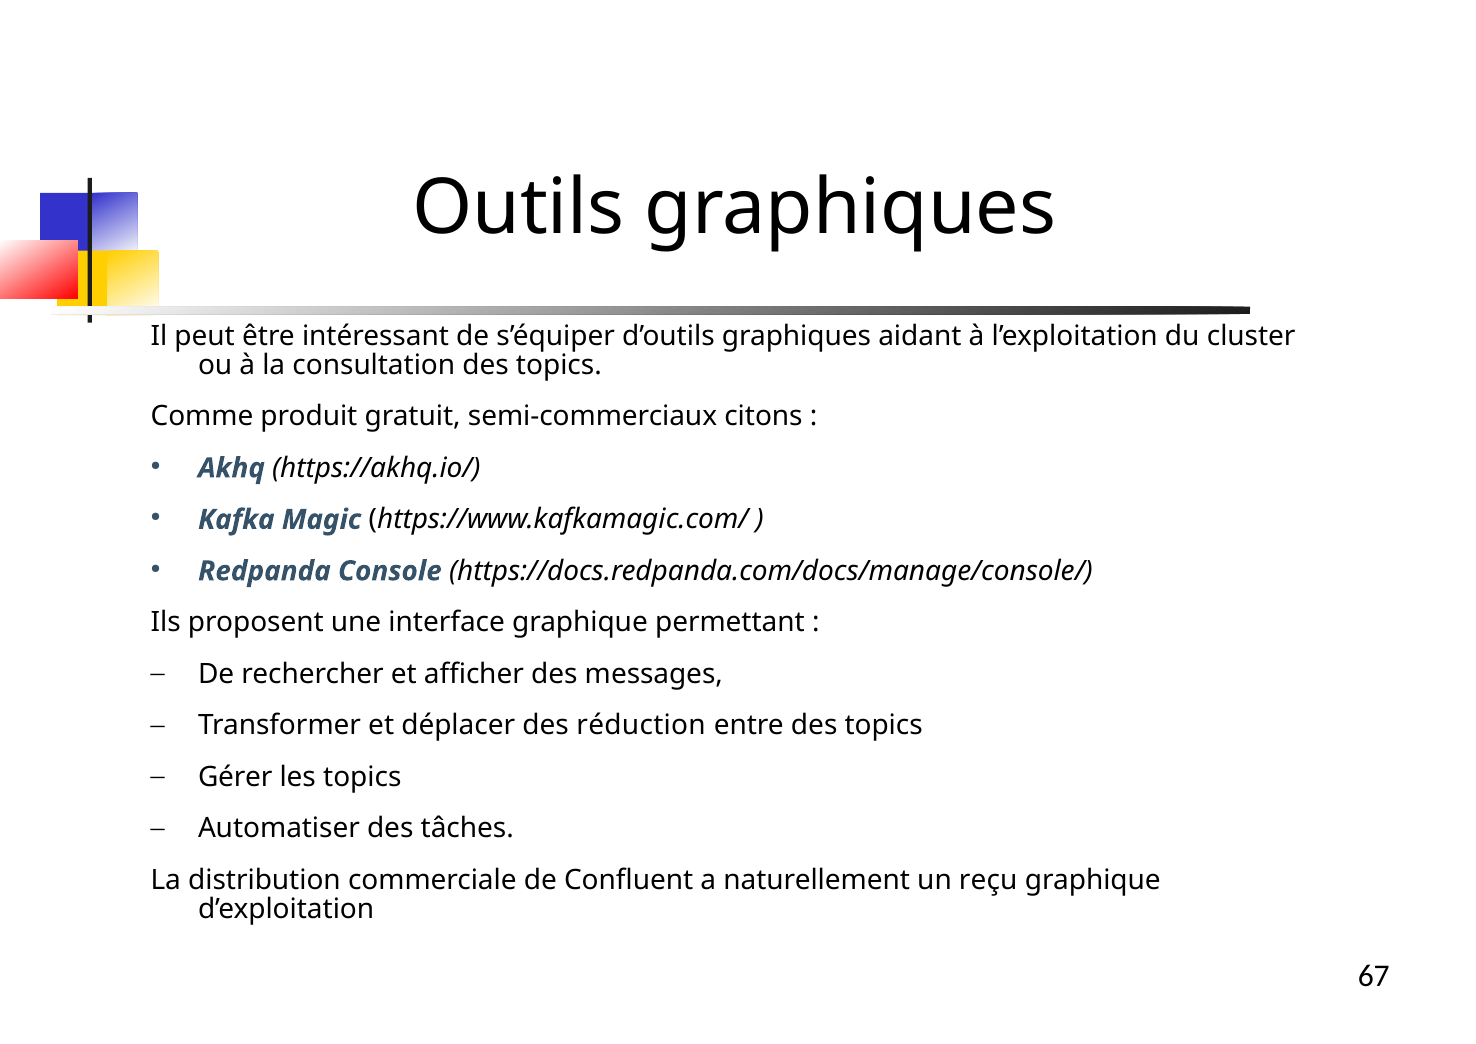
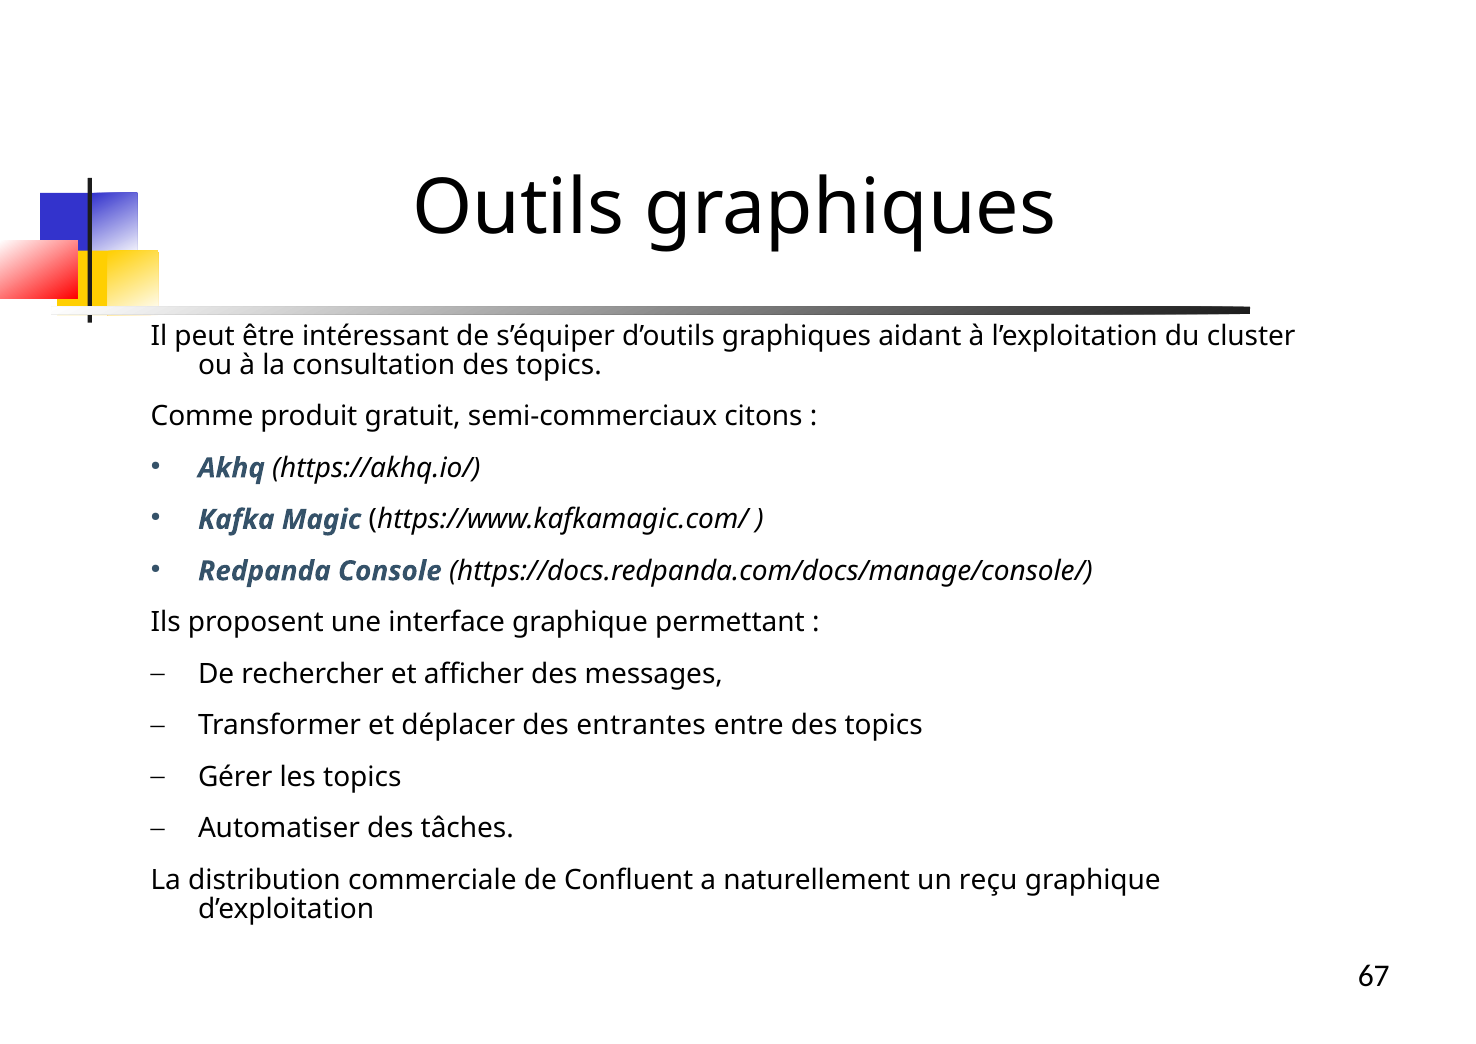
réduction: réduction -> entrantes
